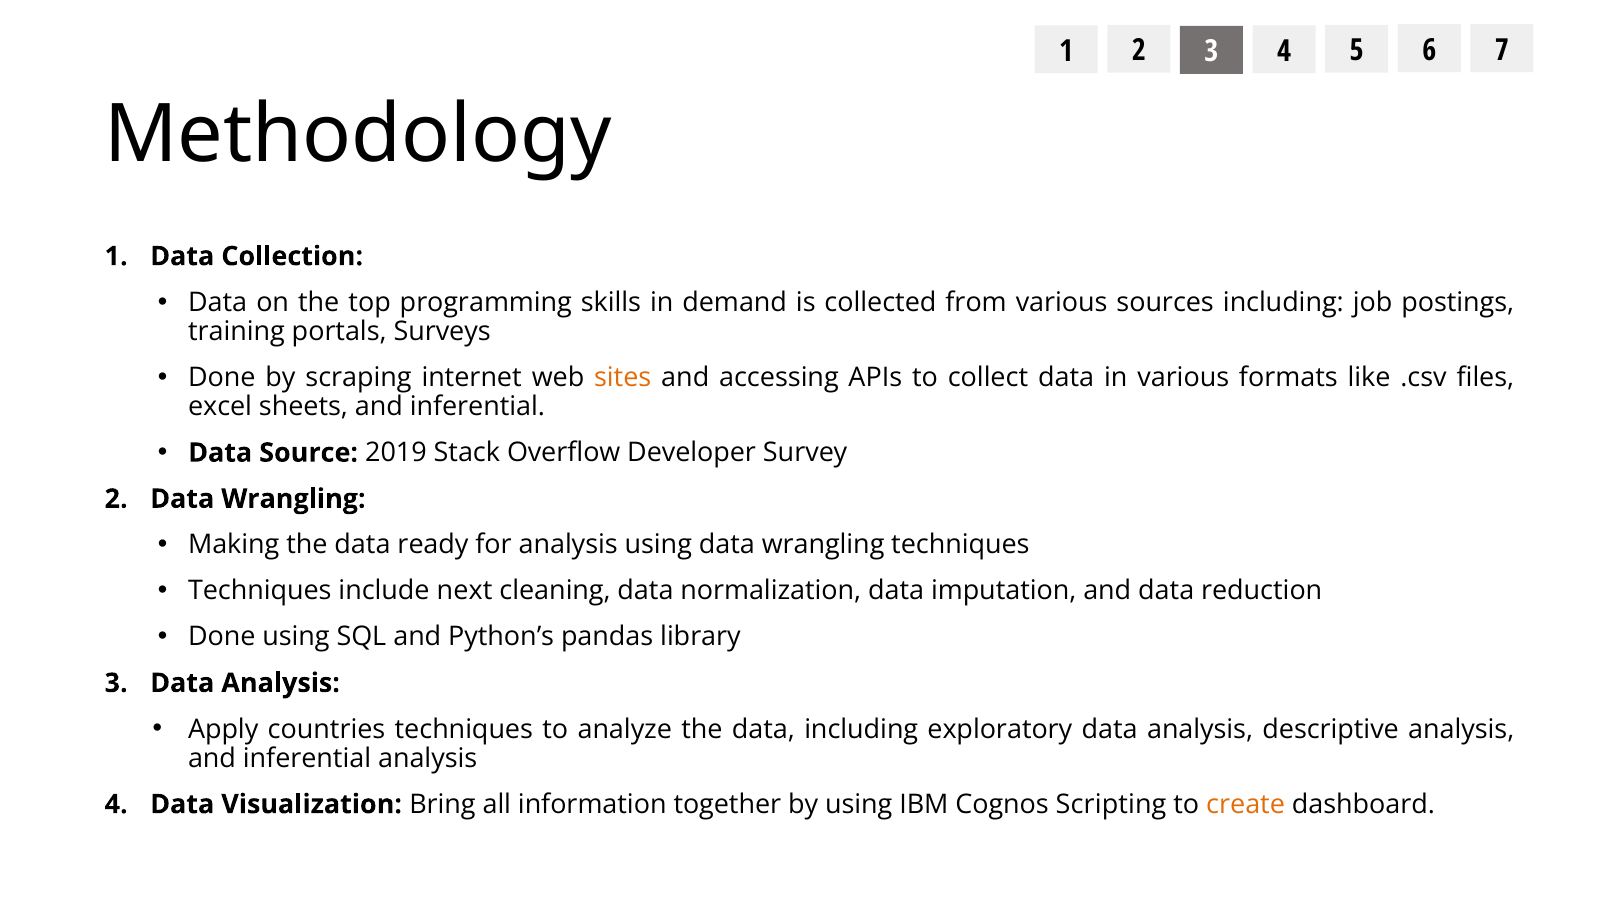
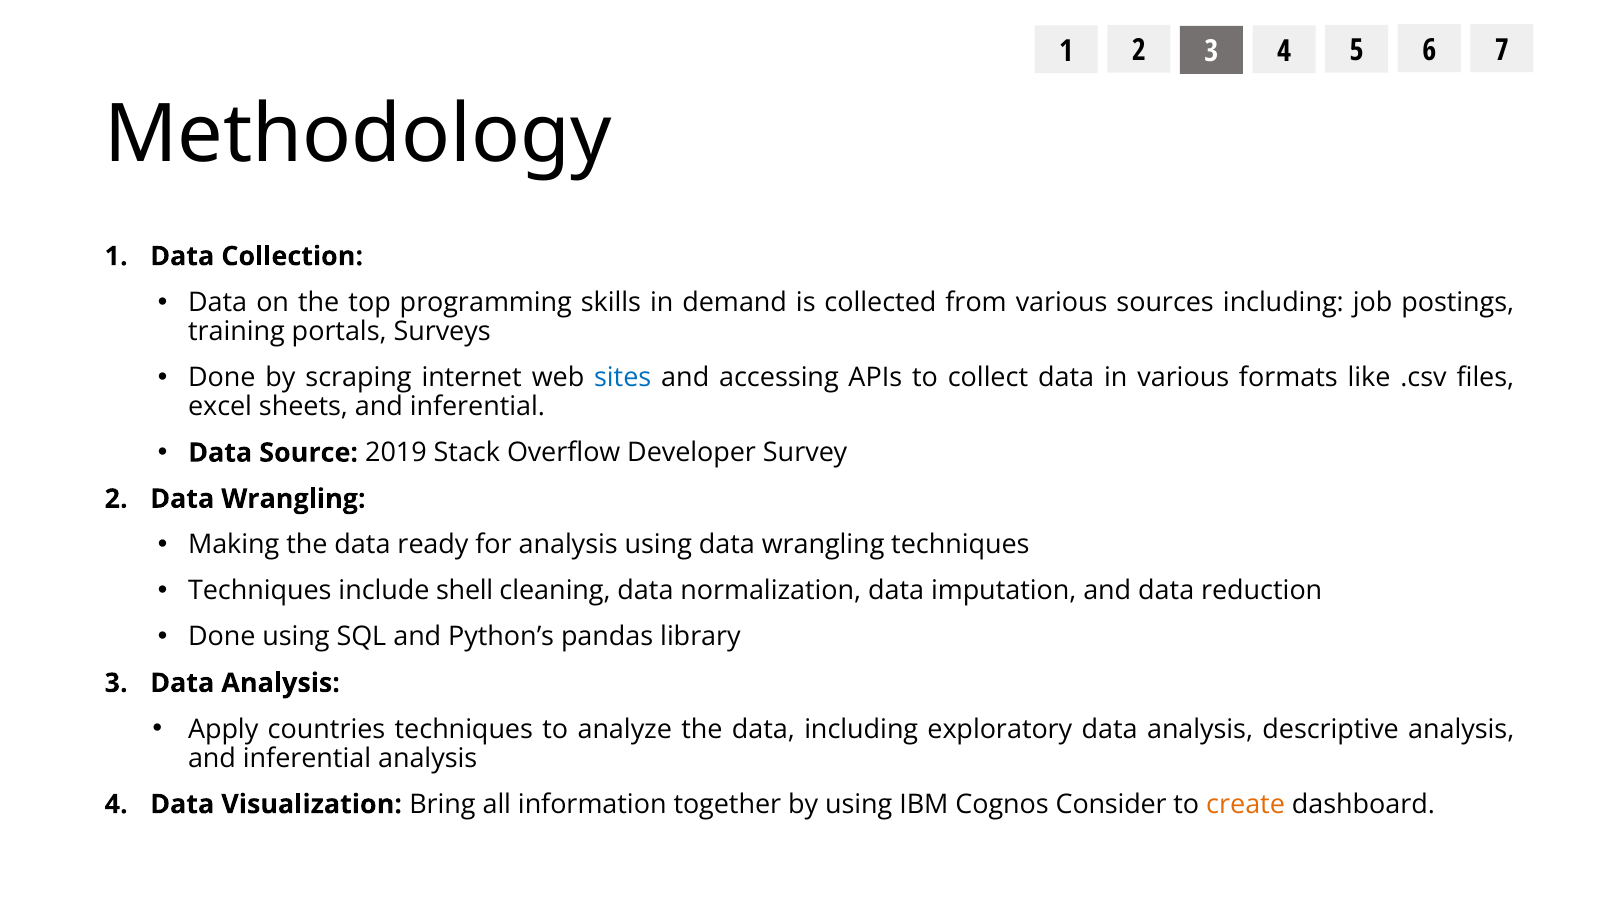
sites colour: orange -> blue
next: next -> shell
Scripting: Scripting -> Consider
